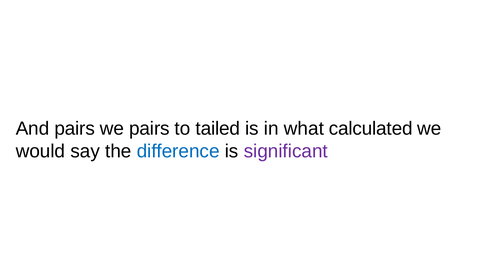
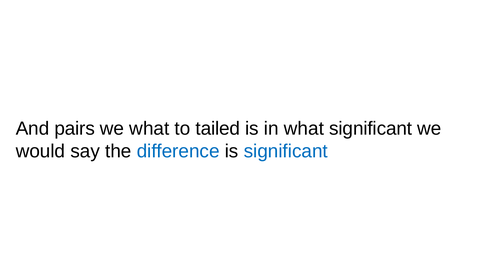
we pairs: pairs -> what
what calculated: calculated -> significant
significant at (286, 151) colour: purple -> blue
